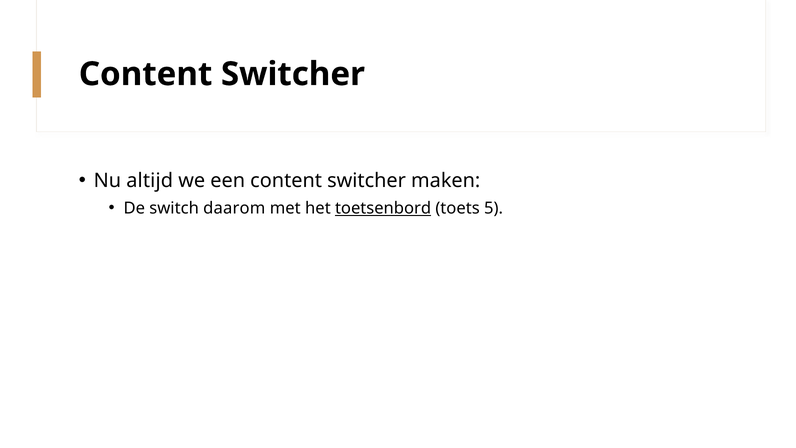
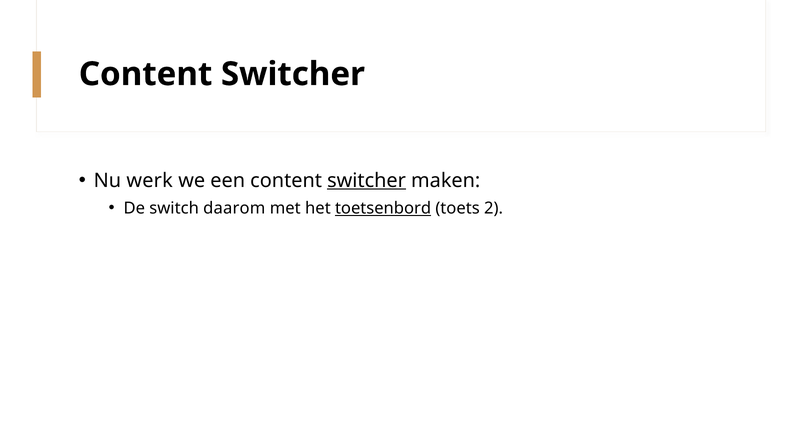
altijd: altijd -> werk
switcher at (367, 180) underline: none -> present
5: 5 -> 2
